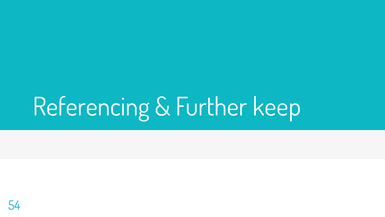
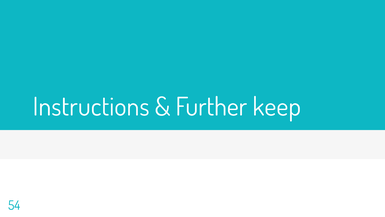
Referencing: Referencing -> Instructions
